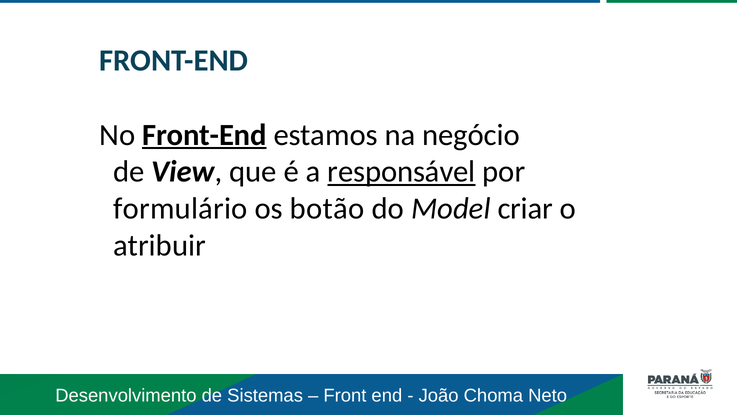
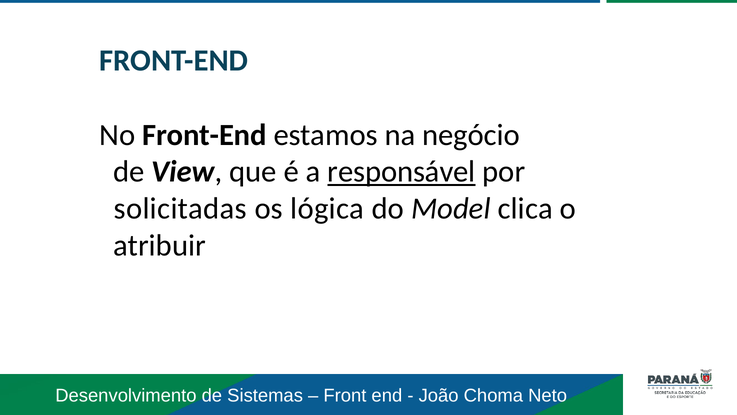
Front-End at (204, 135) underline: present -> none
formulário: formulário -> solicitadas
botão: botão -> lógica
criar: criar -> clica
